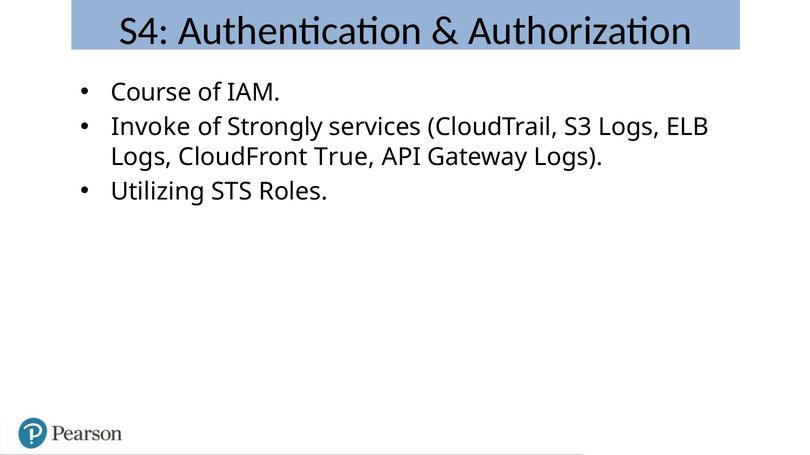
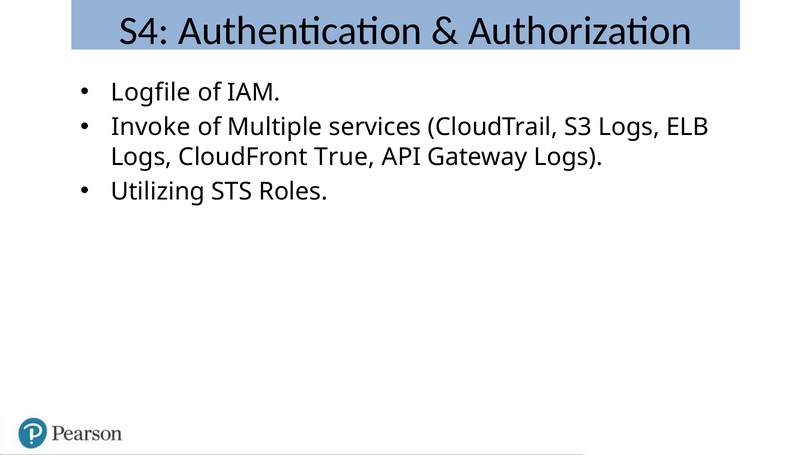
Course: Course -> Logfile
Strongly: Strongly -> Multiple
